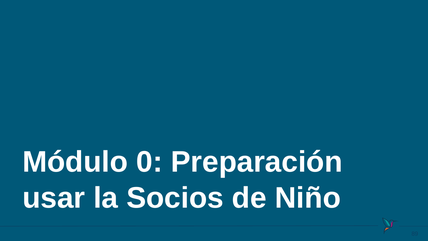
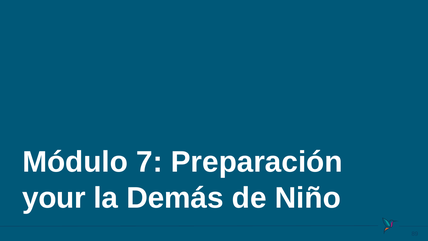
0: 0 -> 7
usar: usar -> your
Socios: Socios -> Demás
